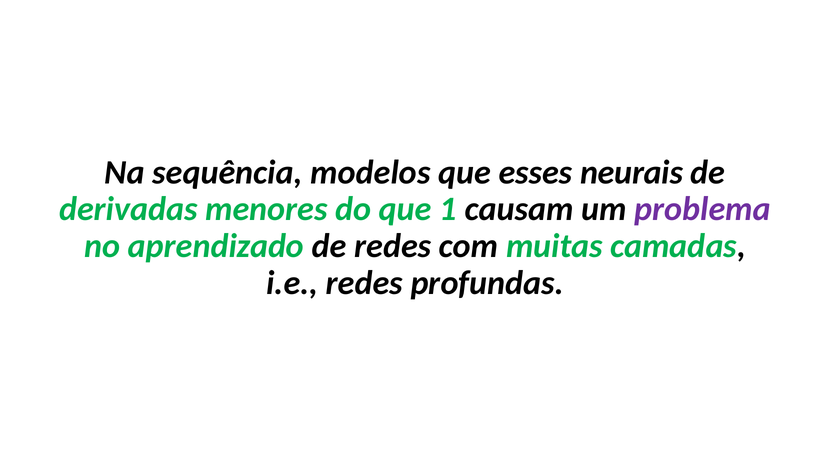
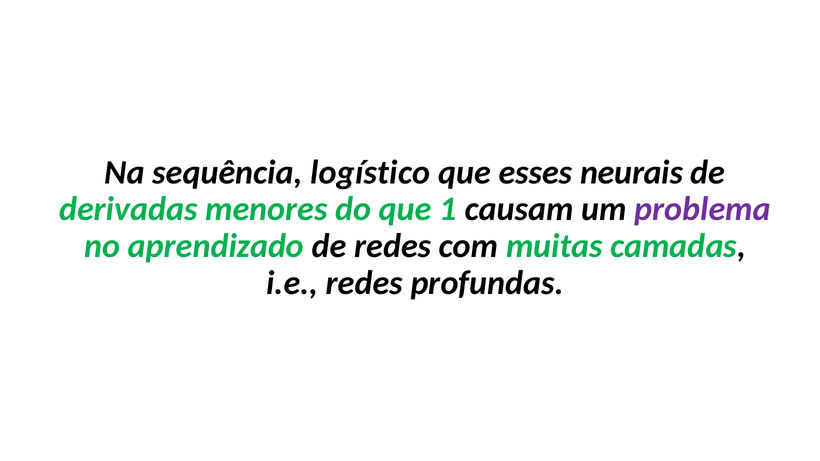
modelos: modelos -> logístico
